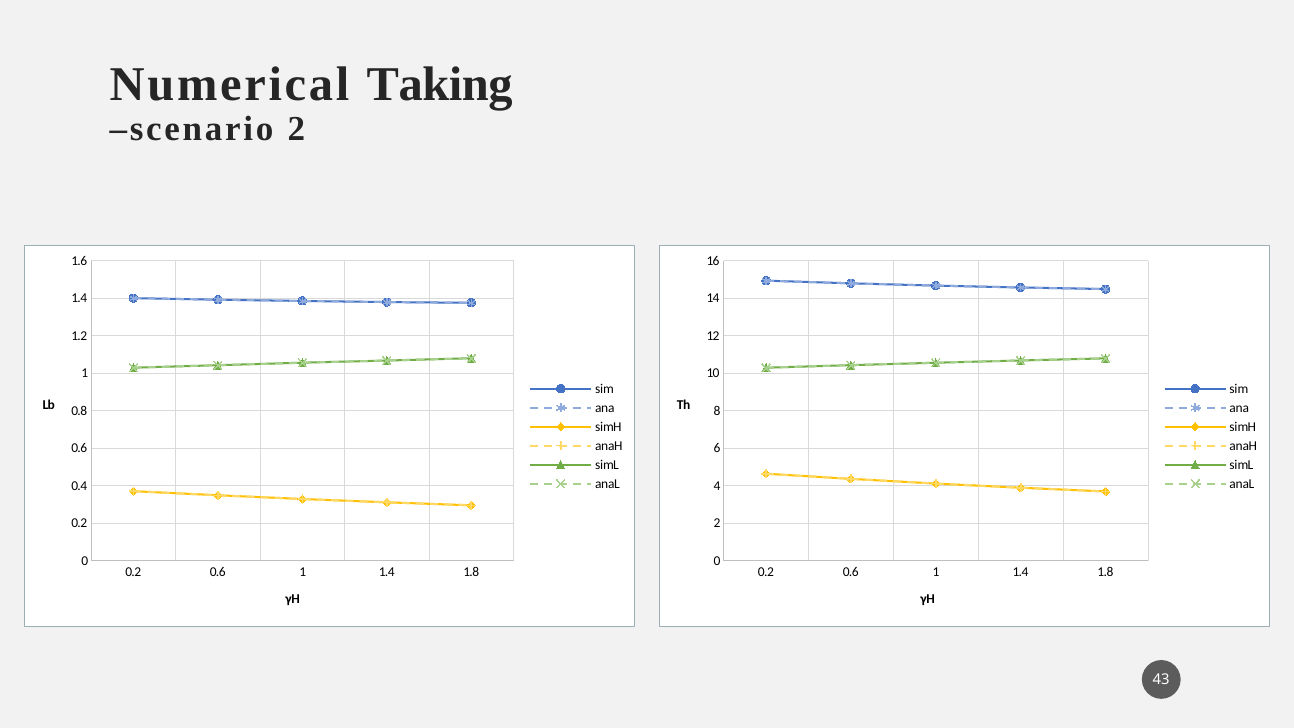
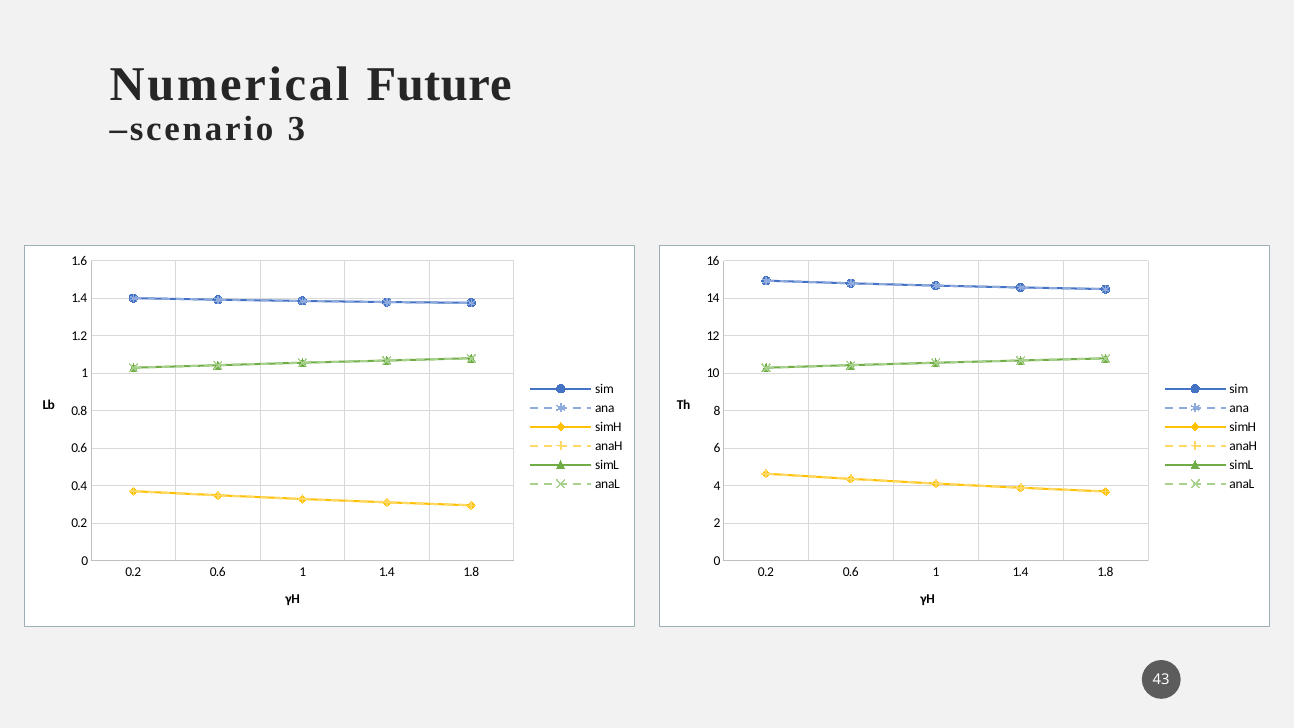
Taking: Taking -> Future
scenario 2: 2 -> 3
